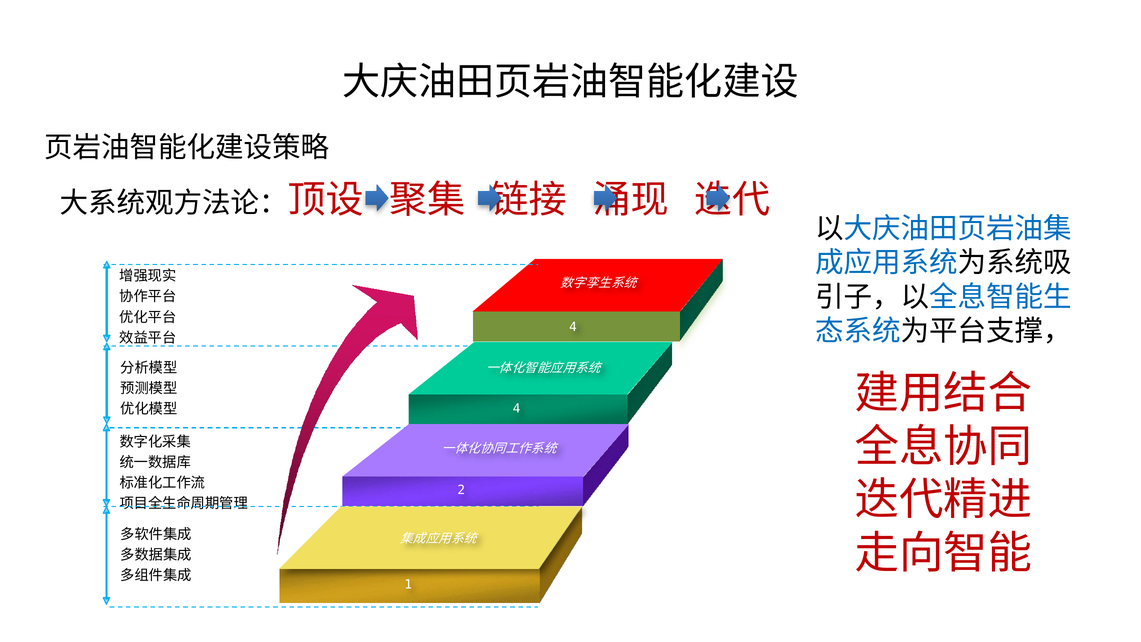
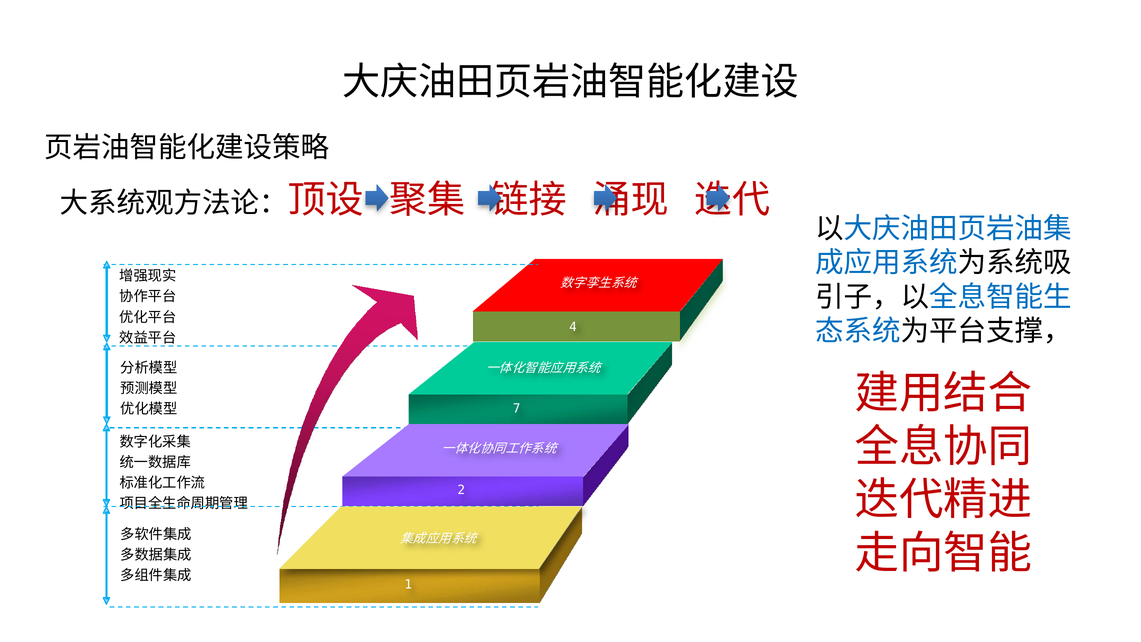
4 at (517, 408): 4 -> 7
